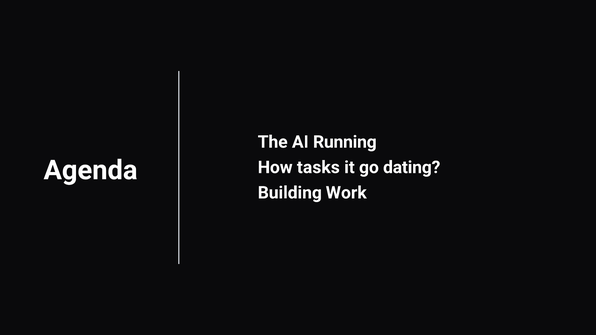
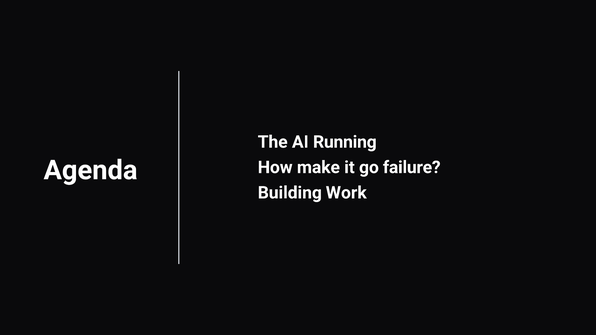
tasks: tasks -> make
dating: dating -> failure
